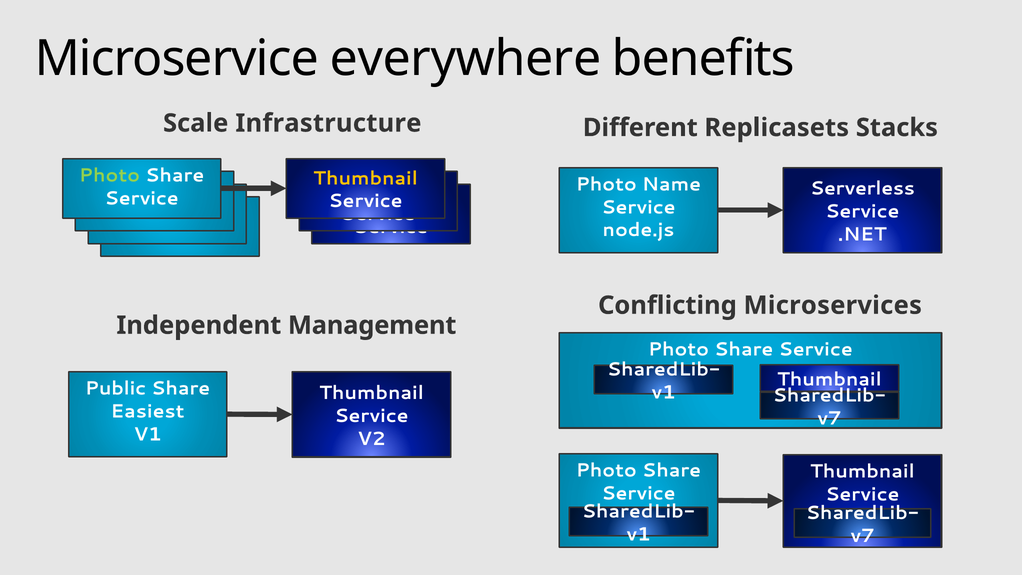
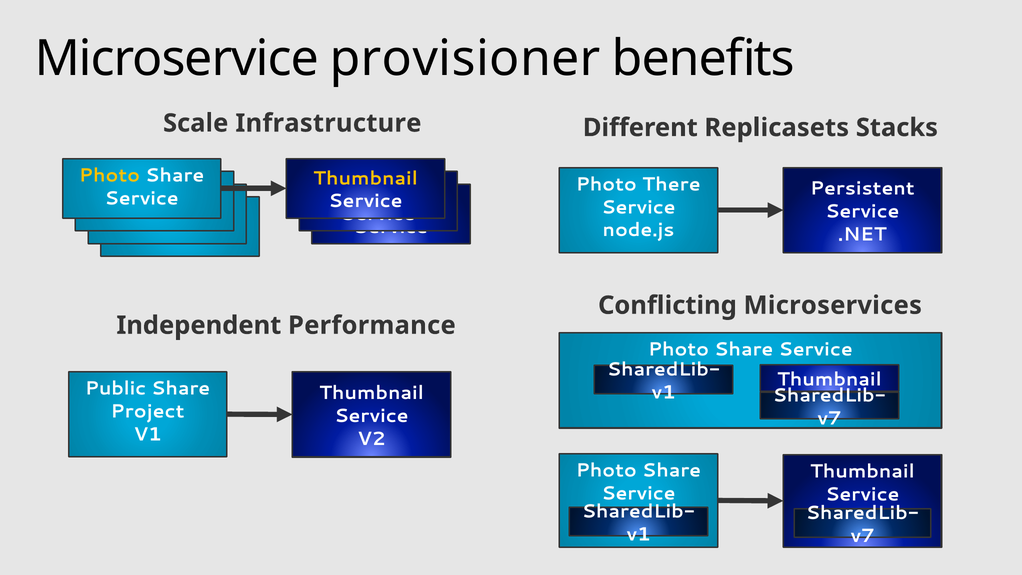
everywhere: everywhere -> provisioner
Photo at (109, 175) colour: light green -> yellow
Name: Name -> There
Serverless: Serverless -> Persistent
Management: Management -> Performance
Easiest: Easiest -> Project
